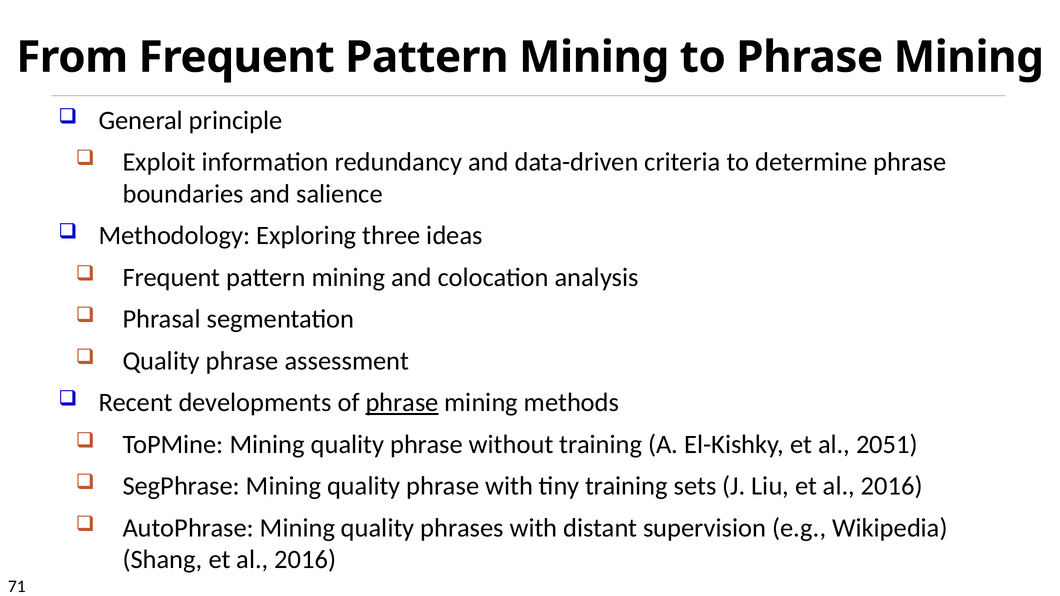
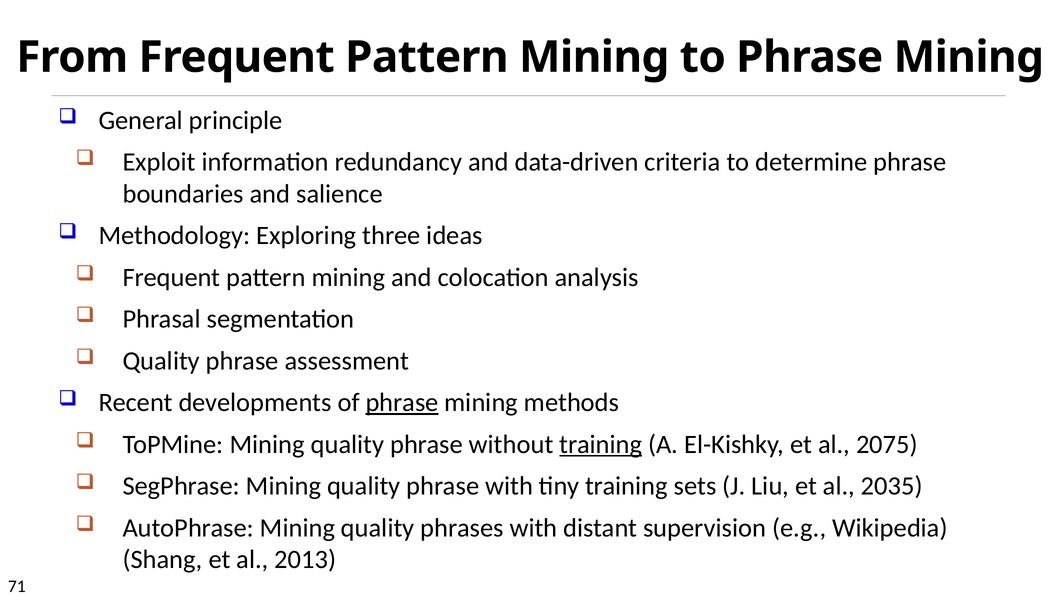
training at (601, 445) underline: none -> present
2051: 2051 -> 2075
Liu et al 2016: 2016 -> 2035
Shang et al 2016: 2016 -> 2013
